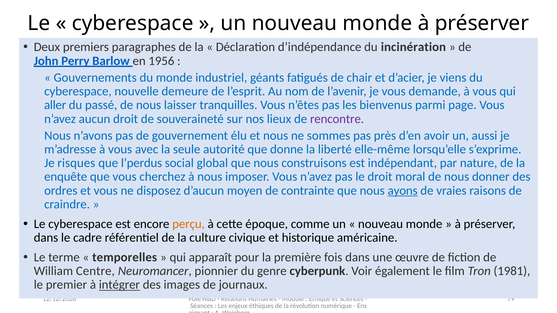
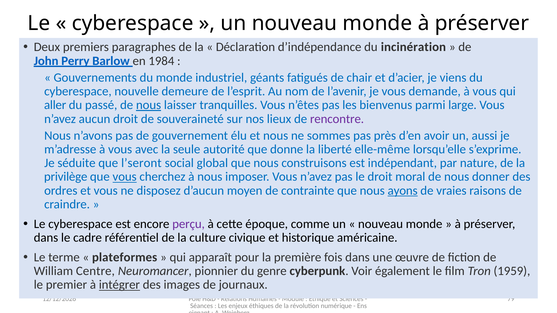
1956: 1956 -> 1984
nous at (149, 105) underline: none -> present
page: page -> large
risques: risques -> séduite
l’perdus: l’perdus -> l’seront
enquête: enquête -> privilège
vous at (125, 177) underline: none -> present
perçu colour: orange -> purple
temporelles: temporelles -> plateformes
1981: 1981 -> 1959
